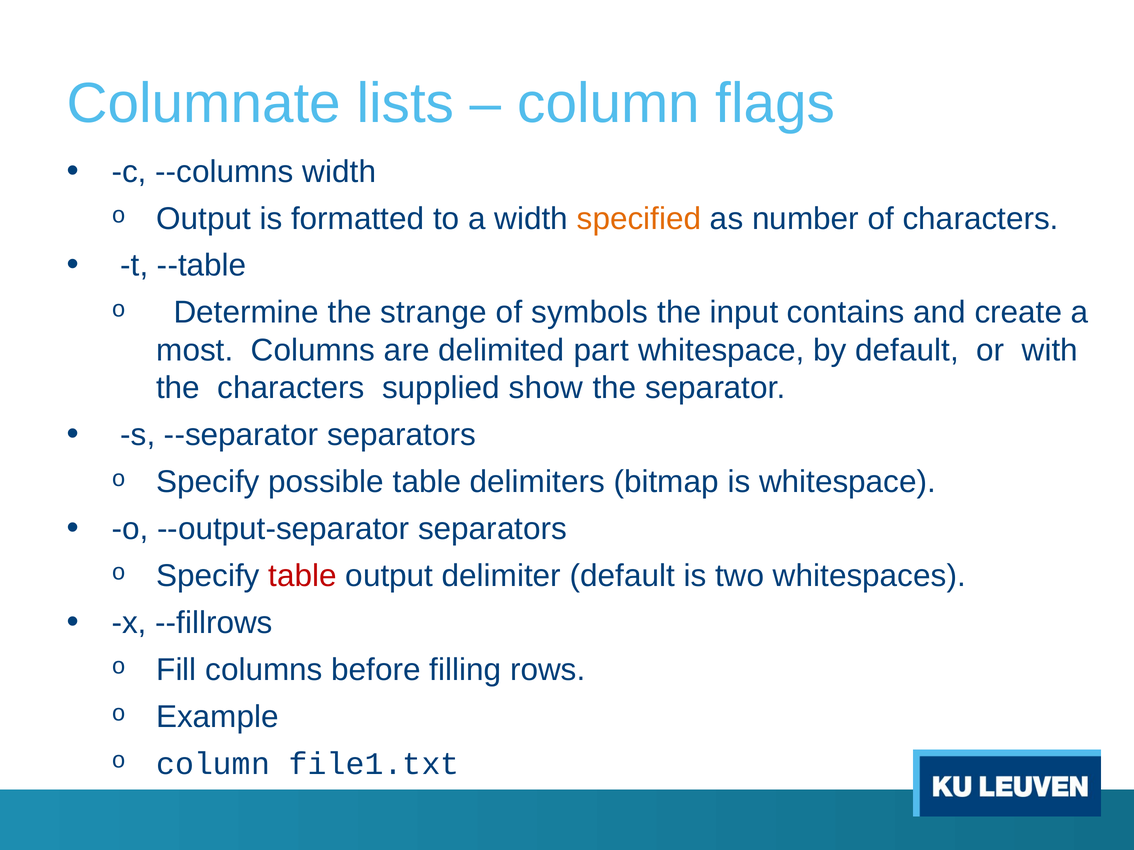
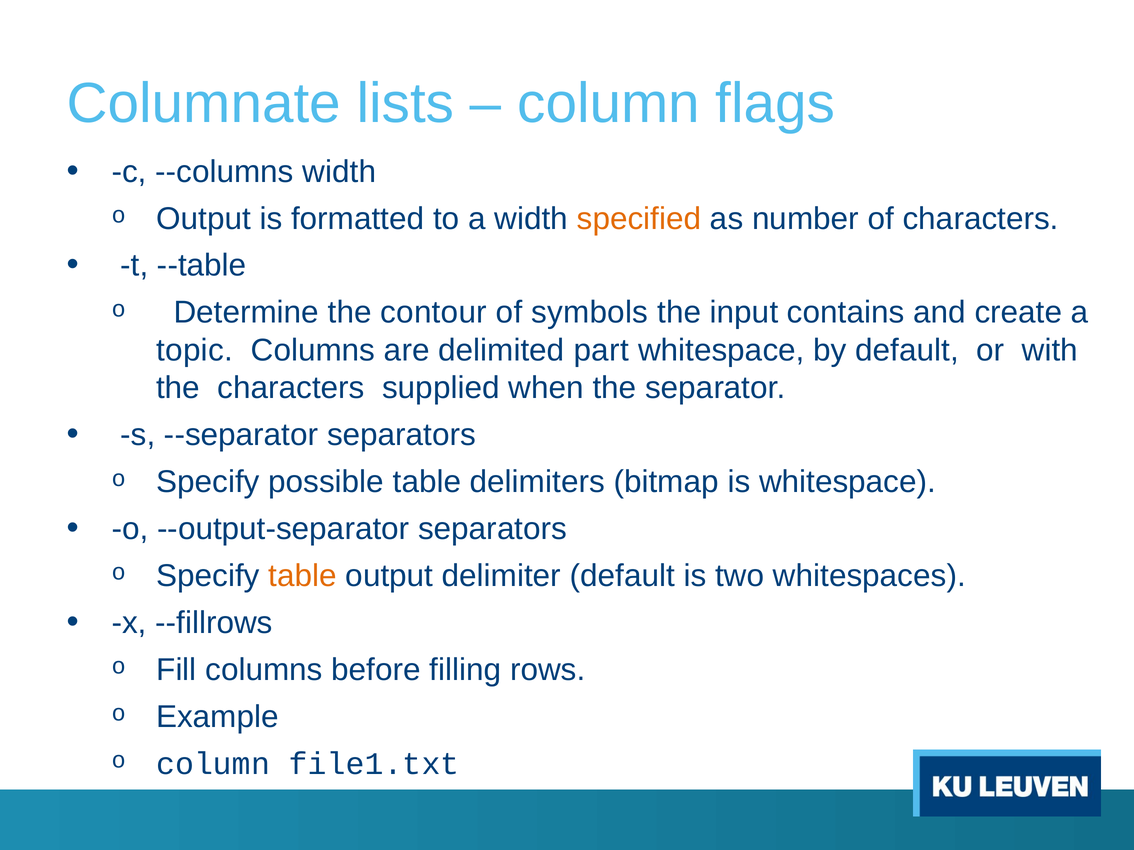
strange: strange -> contour
most: most -> topic
show: show -> when
table at (303, 576) colour: red -> orange
